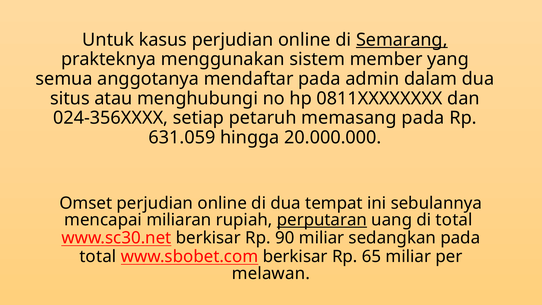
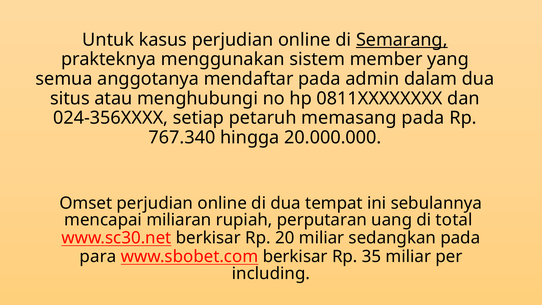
631.059: 631.059 -> 767.340
perputaran underline: present -> none
90: 90 -> 20
total at (98, 257): total -> para
65: 65 -> 35
melawan: melawan -> including
